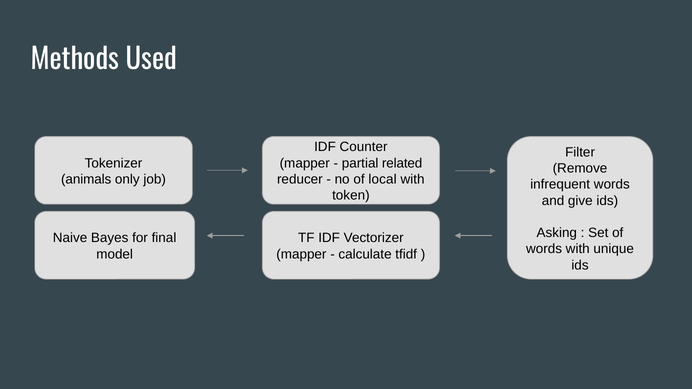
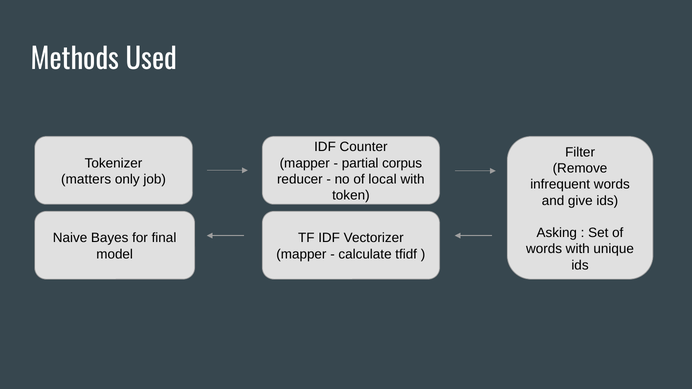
related: related -> corpus
animals: animals -> matters
